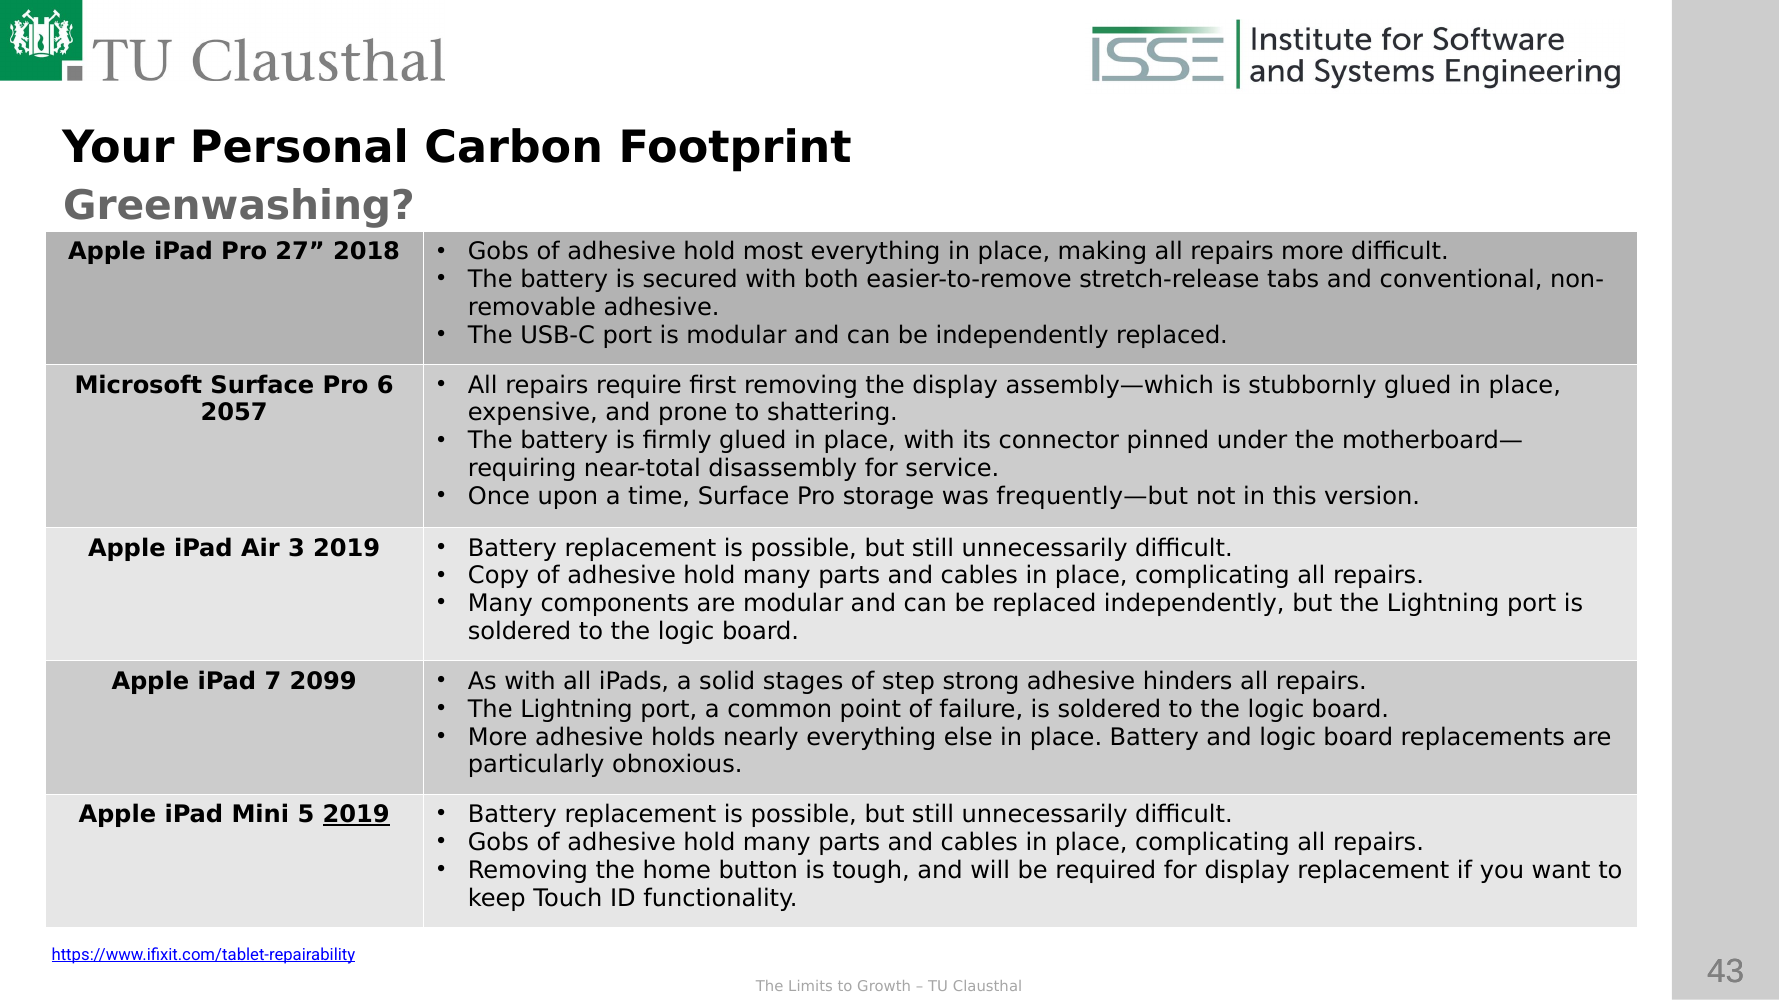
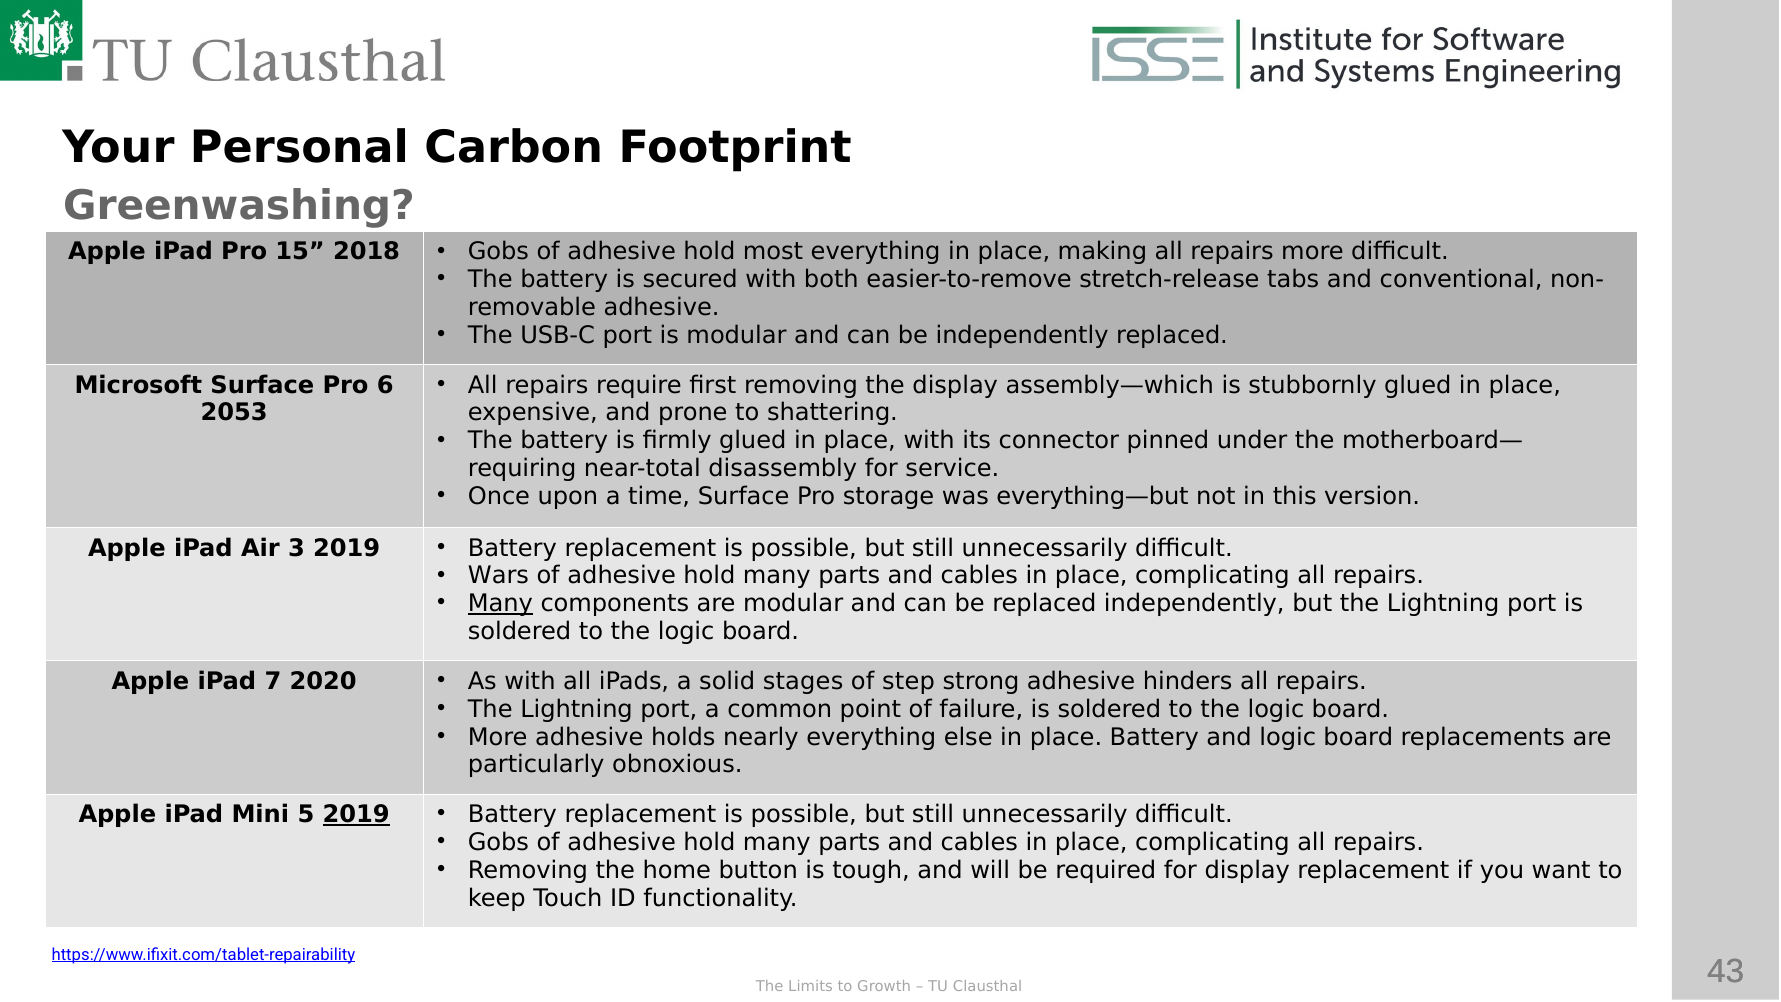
27: 27 -> 15
2057: 2057 -> 2053
frequently—but: frequently—but -> everything—but
Copy: Copy -> Wars
Many at (500, 604) underline: none -> present
2099: 2099 -> 2020
